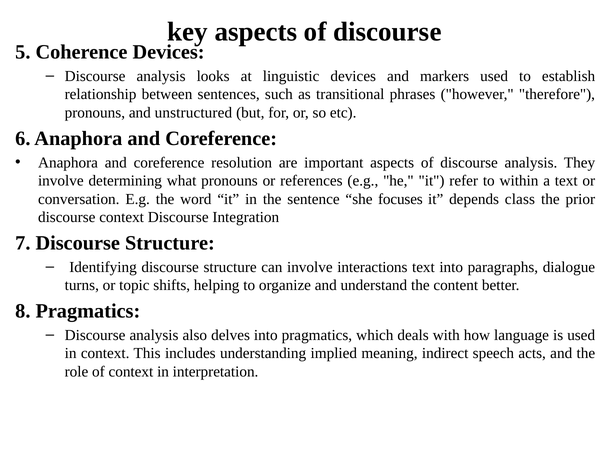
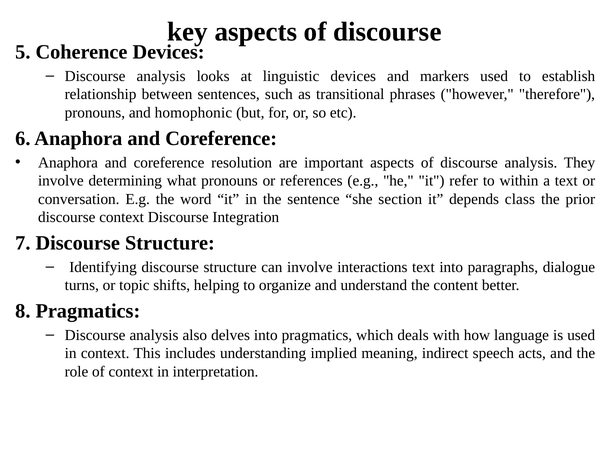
unstructured: unstructured -> homophonic
focuses: focuses -> section
